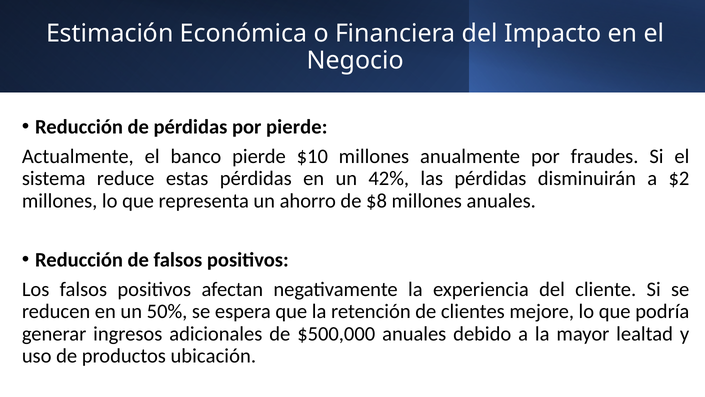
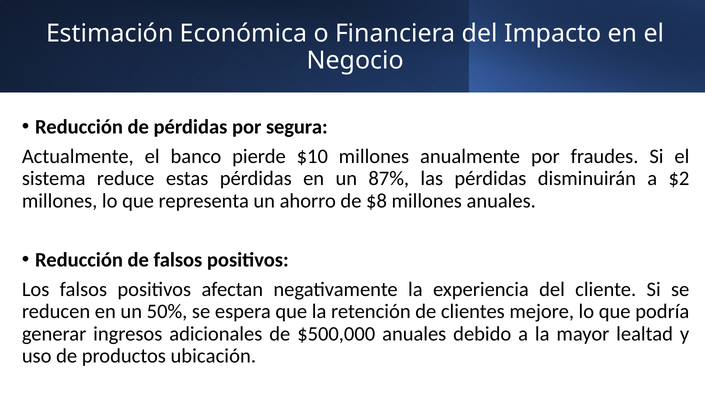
por pierde: pierde -> segura
42%: 42% -> 87%
